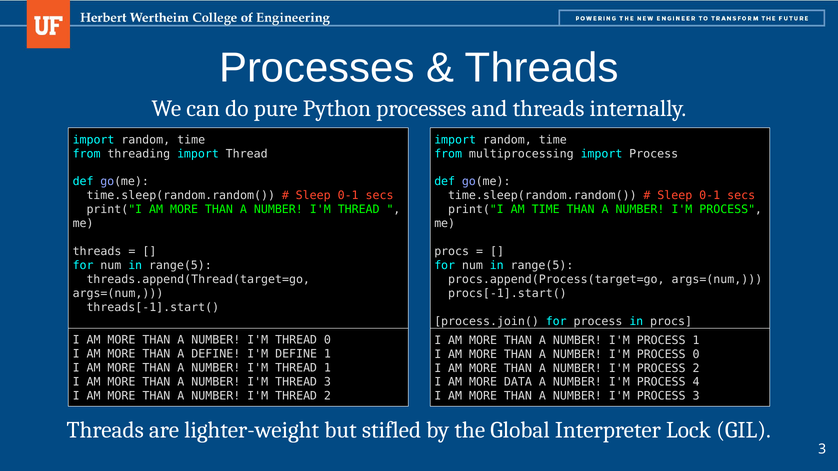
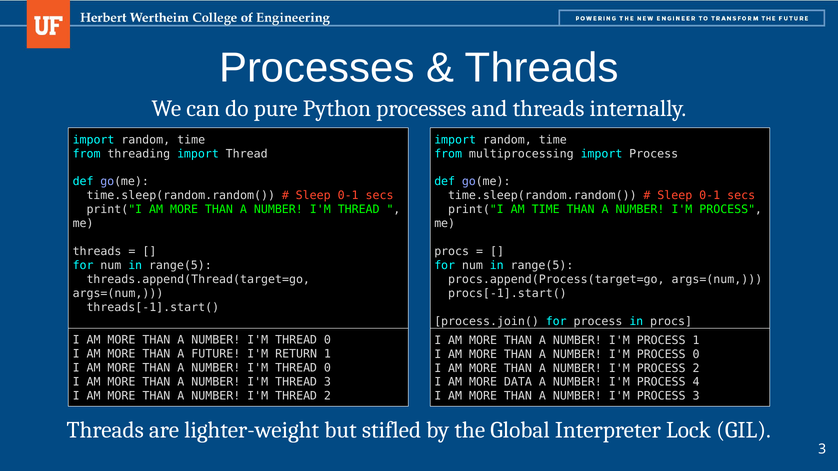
A DEFINE: DEFINE -> FUTURE
I'M DEFINE: DEFINE -> RETURN
1 at (327, 368): 1 -> 0
